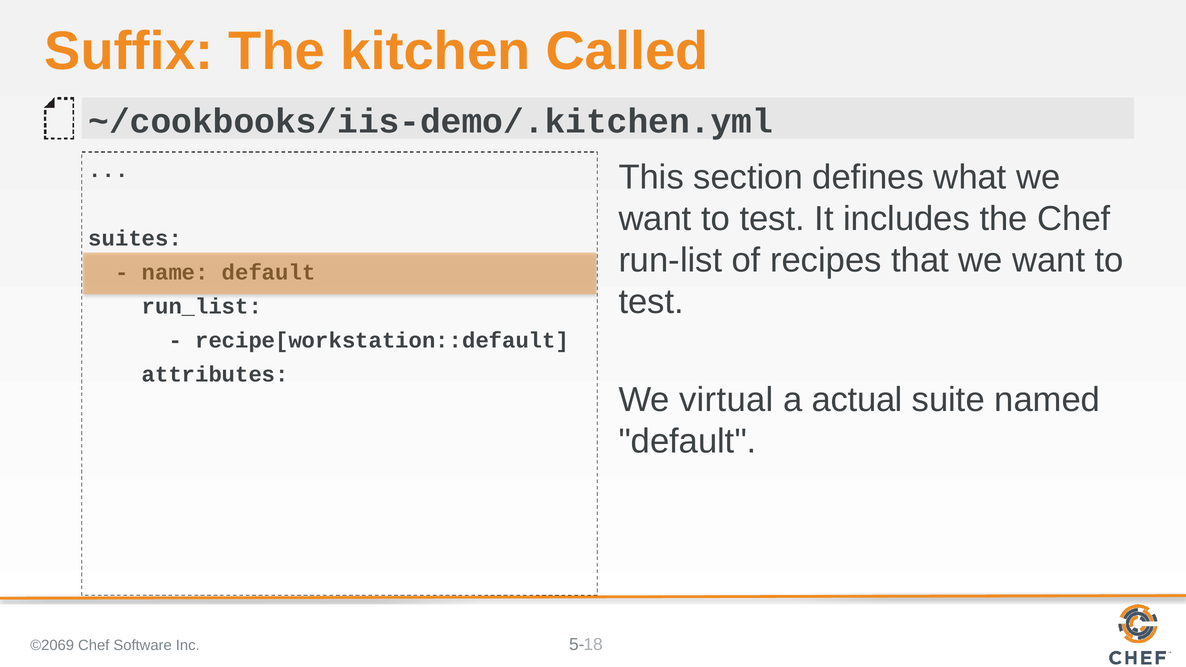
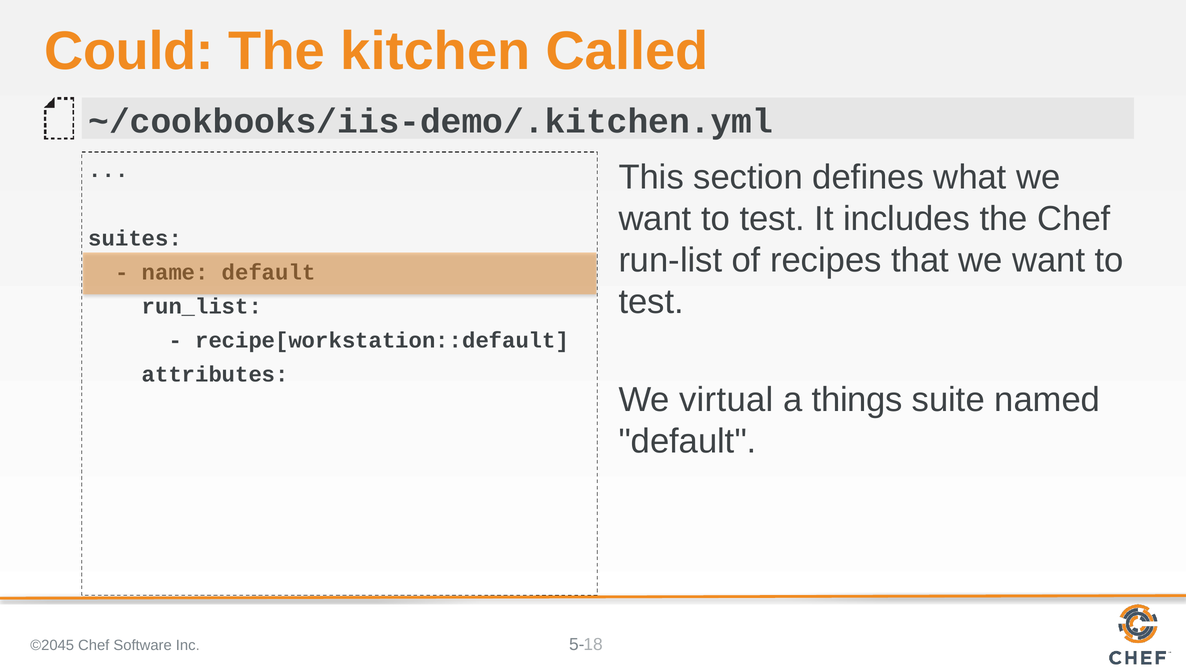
Suffix: Suffix -> Could
actual: actual -> things
©2069: ©2069 -> ©2045
